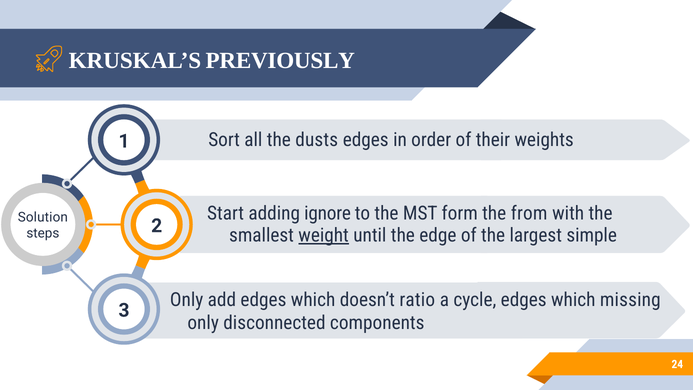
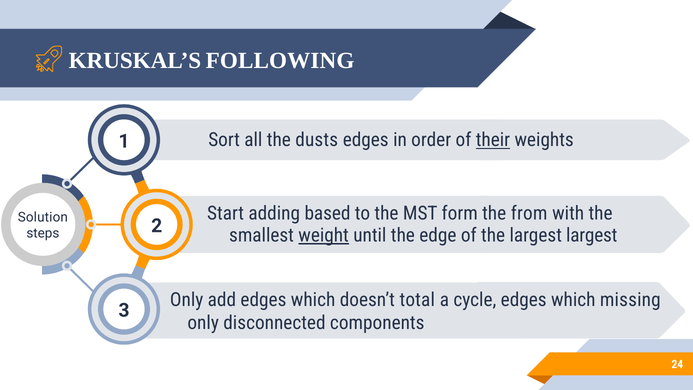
PREVIOUSLY: PREVIOUSLY -> FOLLOWING
their underline: none -> present
ignore: ignore -> based
largest simple: simple -> largest
ratio: ratio -> total
